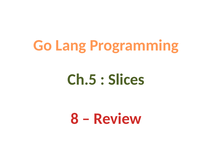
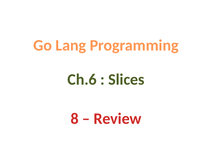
Ch.5: Ch.5 -> Ch.6
